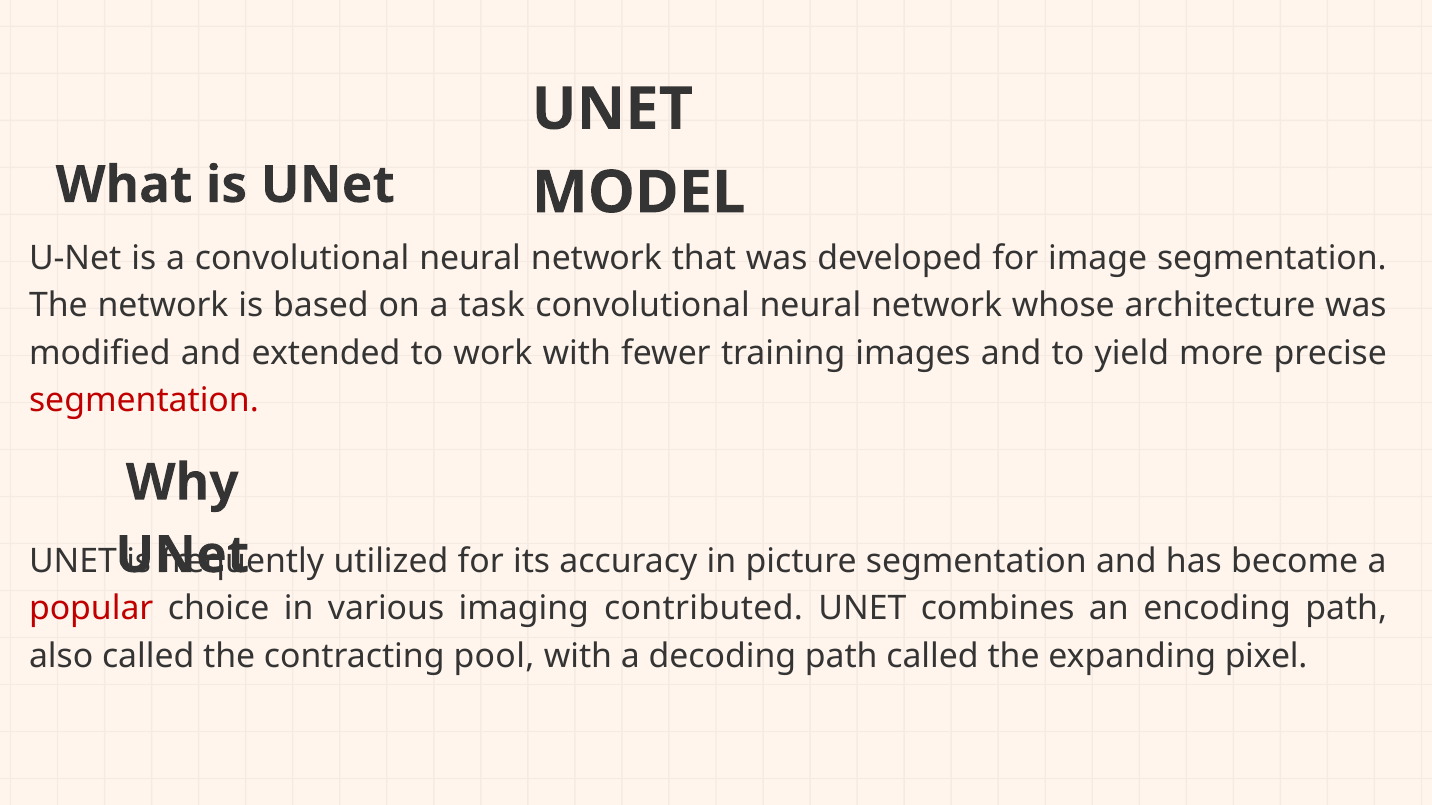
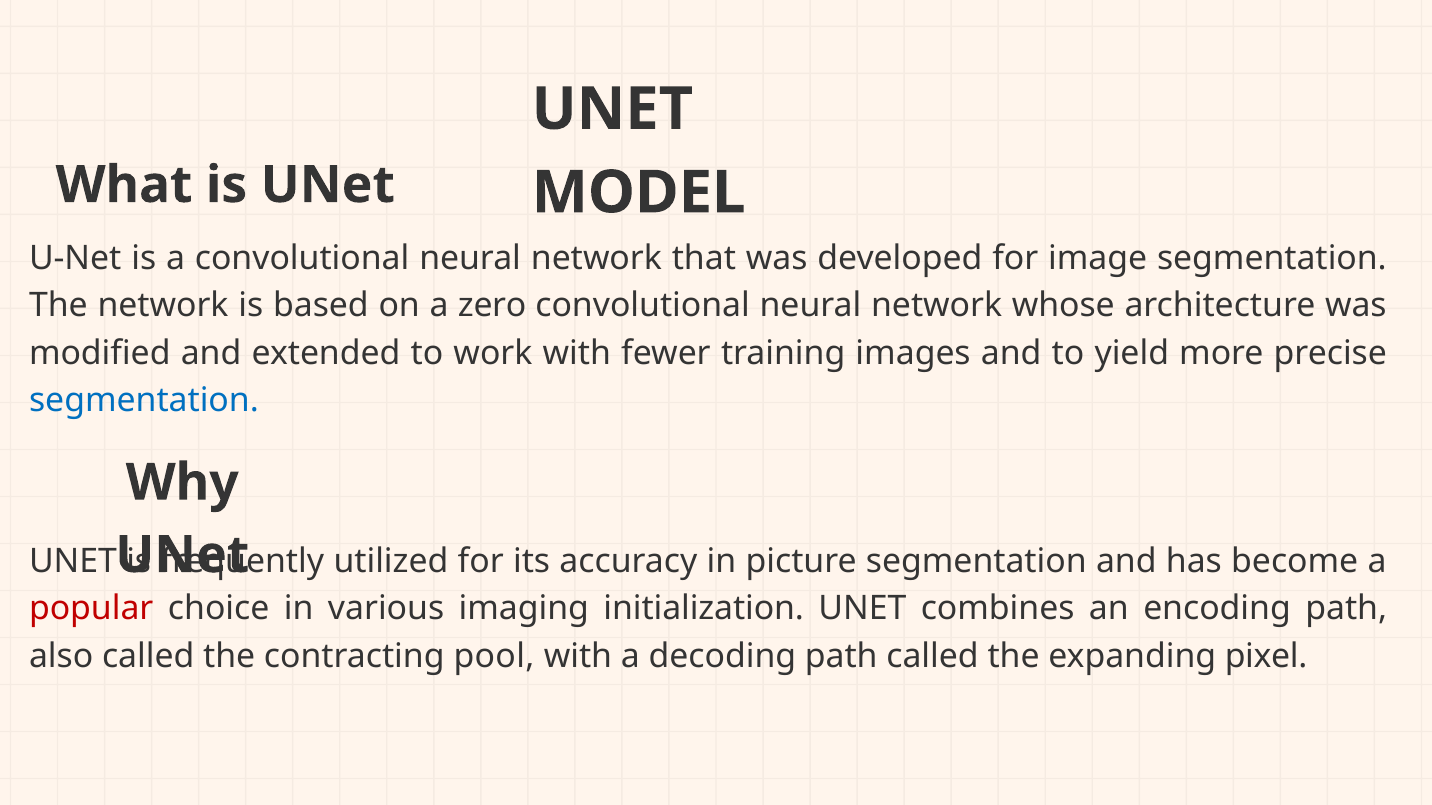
task: task -> zero
segmentation at (144, 400) colour: red -> blue
contributed: contributed -> initialization
